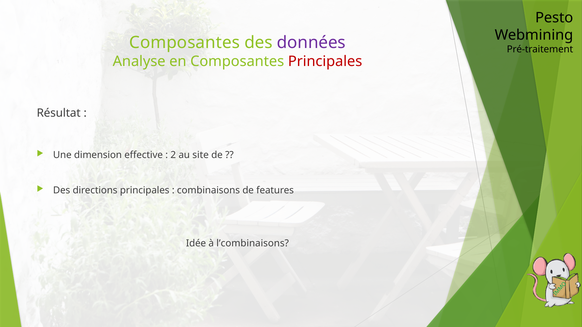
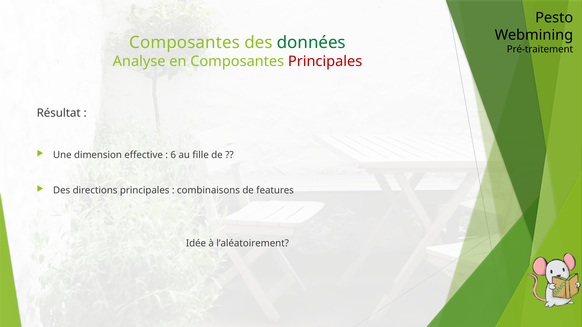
données colour: purple -> green
2: 2 -> 6
site: site -> fille
l’combinaisons: l’combinaisons -> l’aléatoirement
